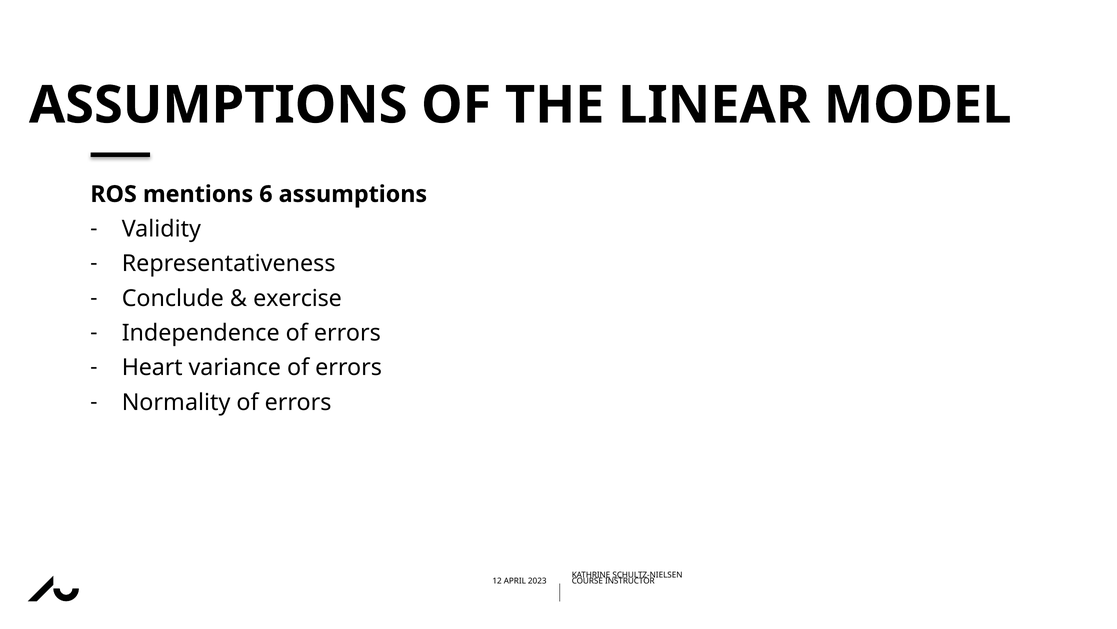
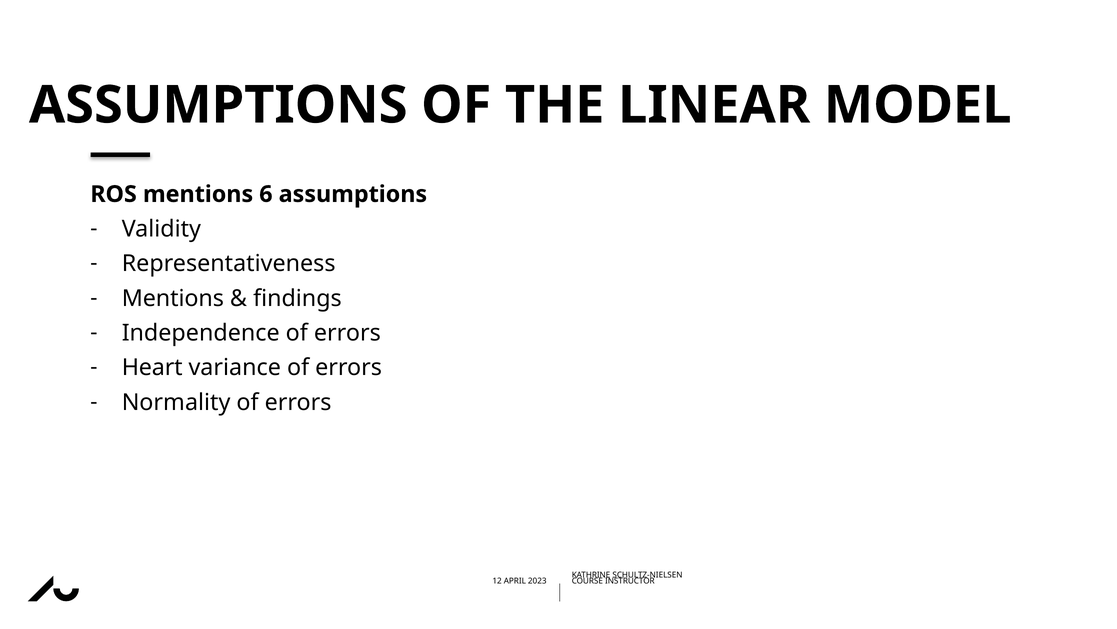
Conclude at (173, 298): Conclude -> Mentions
exercise: exercise -> findings
